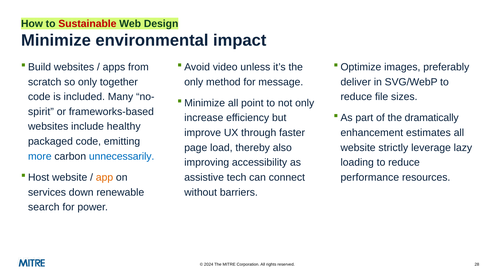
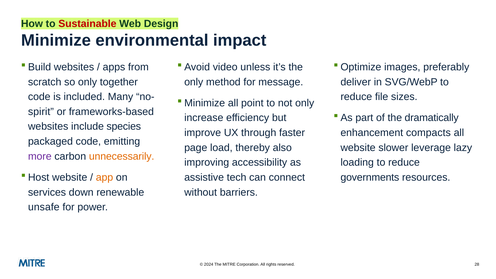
healthy: healthy -> species
estimates: estimates -> compacts
strictly: strictly -> slower
more colour: blue -> purple
unnecessarily colour: blue -> orange
performance: performance -> governments
search: search -> unsafe
